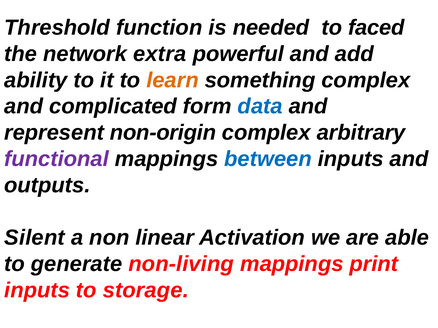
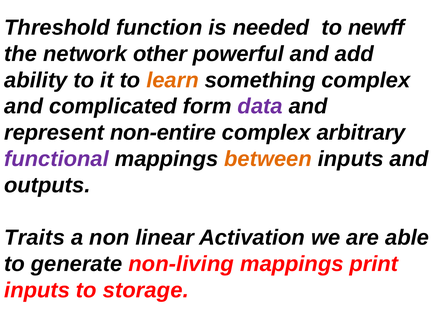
faced: faced -> newff
extra: extra -> other
data colour: blue -> purple
non-origin: non-origin -> non-entire
between colour: blue -> orange
Silent: Silent -> Traits
